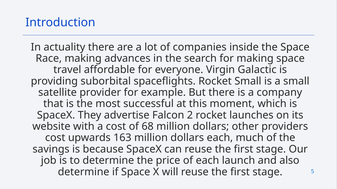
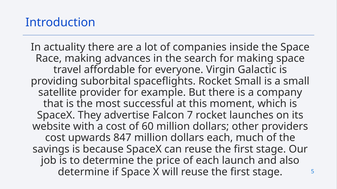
2: 2 -> 7
68: 68 -> 60
163: 163 -> 847
